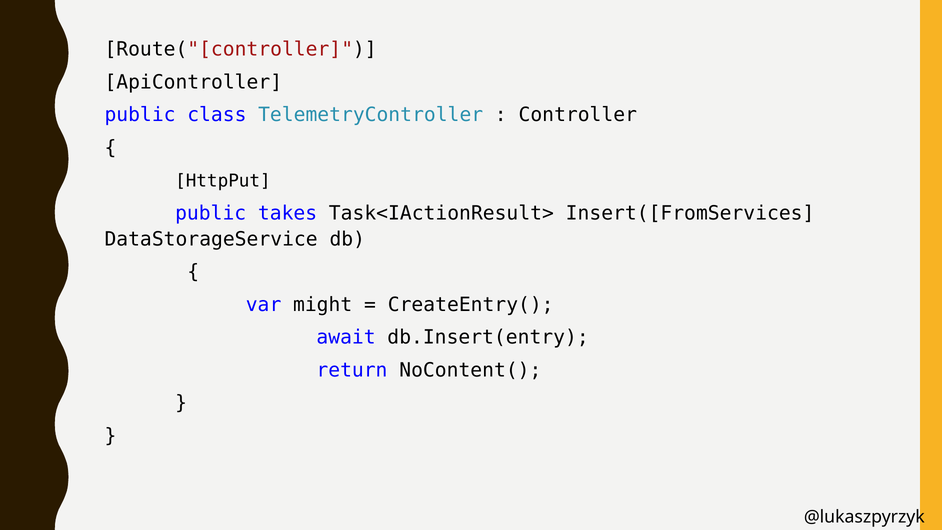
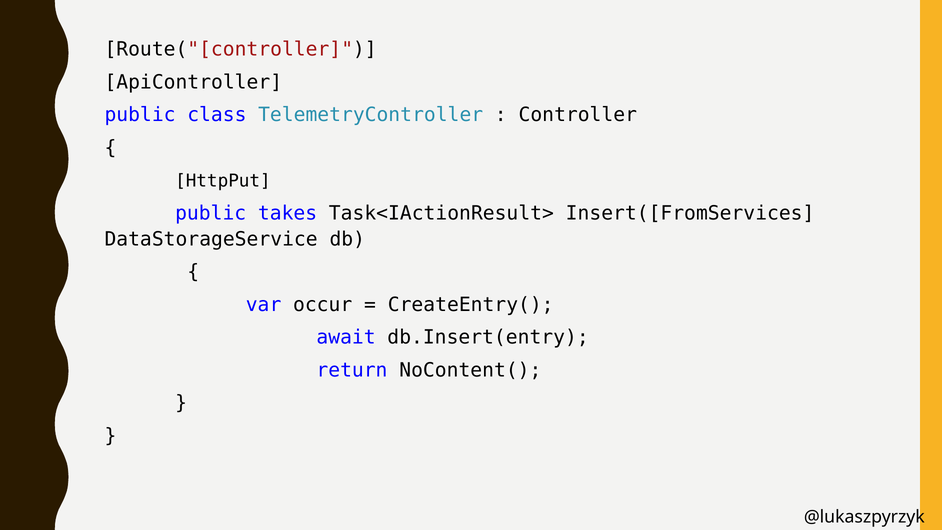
might: might -> occur
